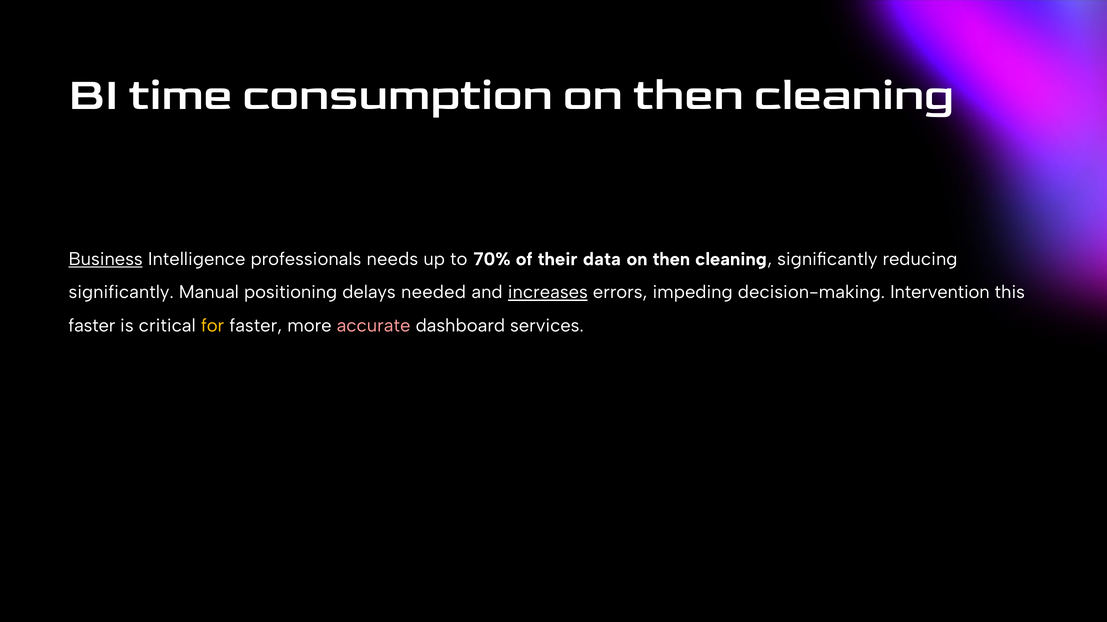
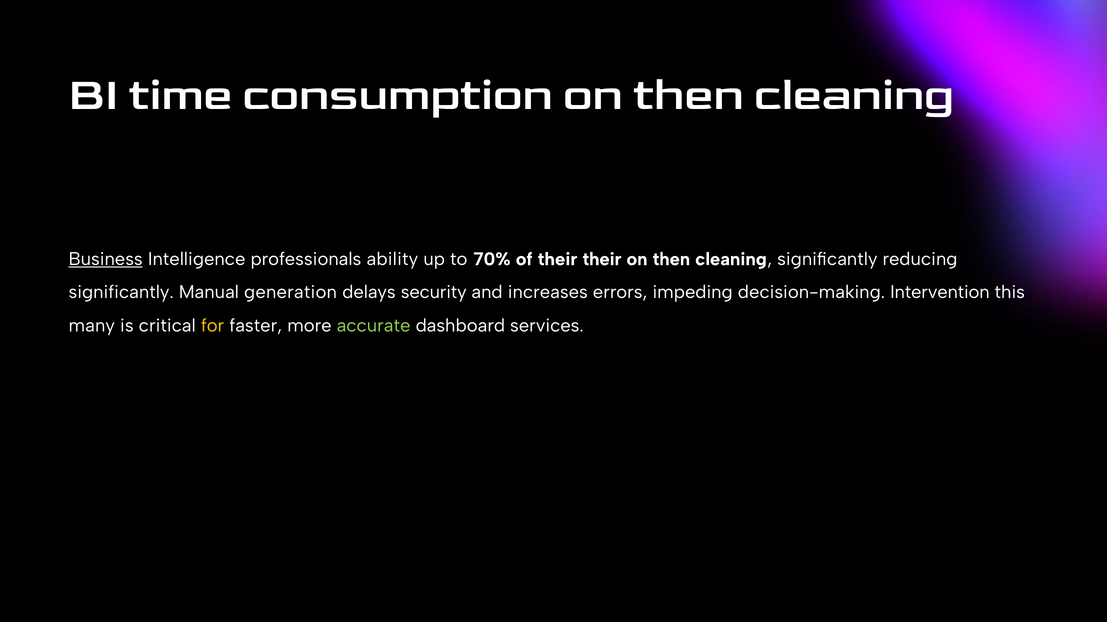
needs: needs -> ability
their data: data -> their
positioning: positioning -> generation
needed: needed -> security
increases underline: present -> none
faster at (92, 326): faster -> many
accurate colour: pink -> light green
